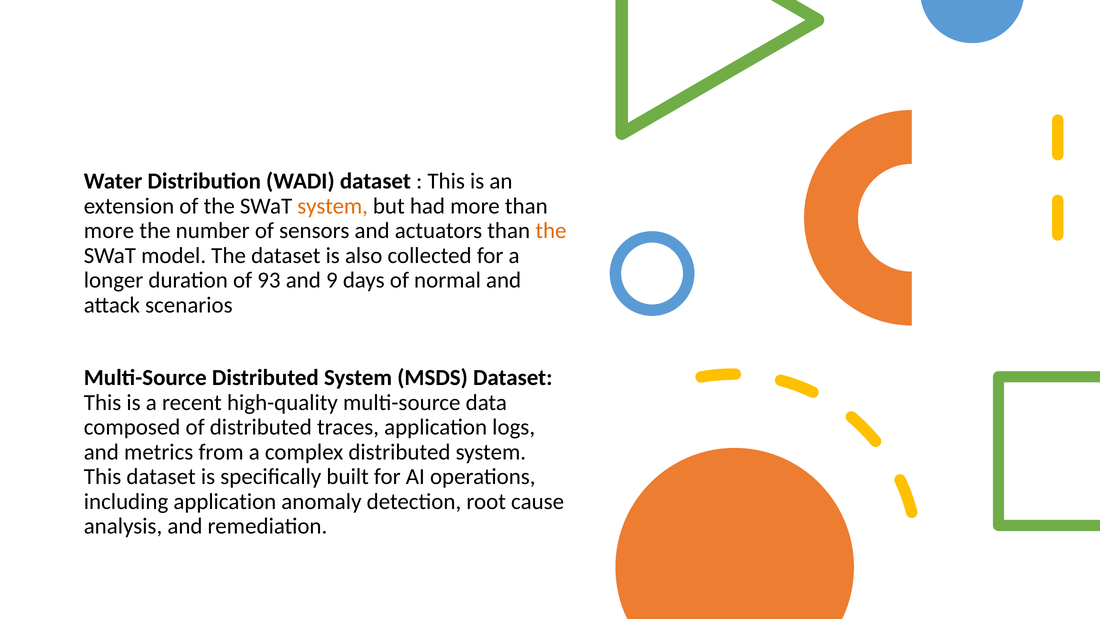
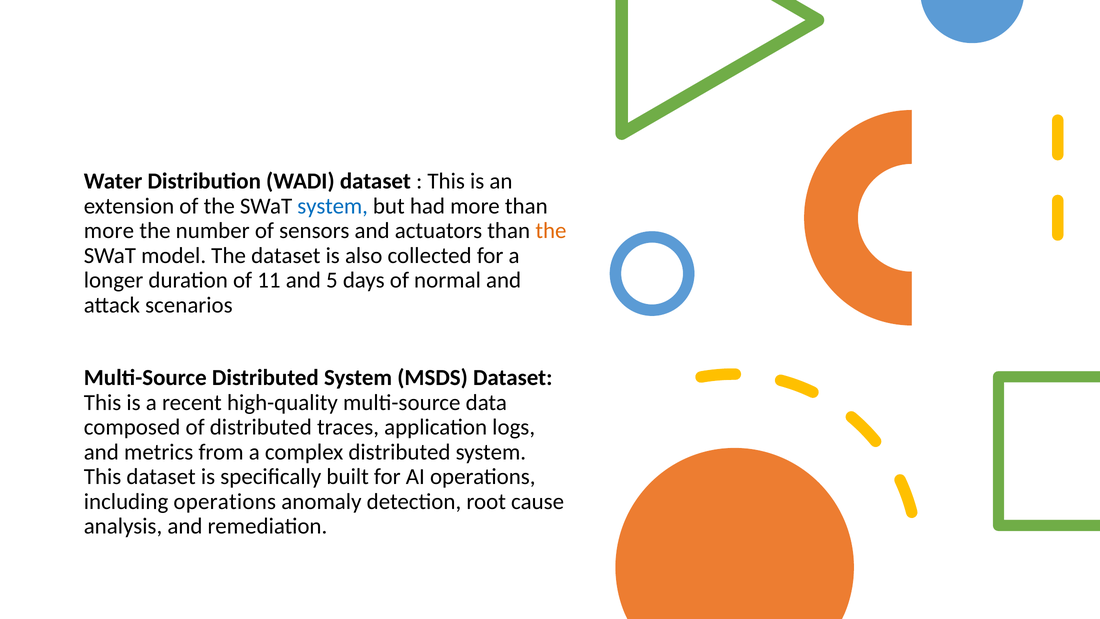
system at (333, 206) colour: orange -> blue
93: 93 -> 11
9: 9 -> 5
including application: application -> operations
